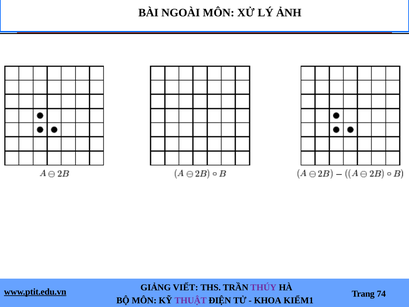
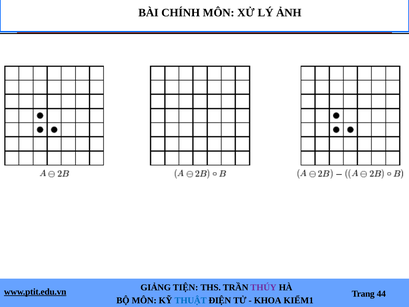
NGOÀI: NGOÀI -> CHÍNH
VIẾT: VIẾT -> TIỆN
74: 74 -> 44
THUẬT colour: purple -> blue
